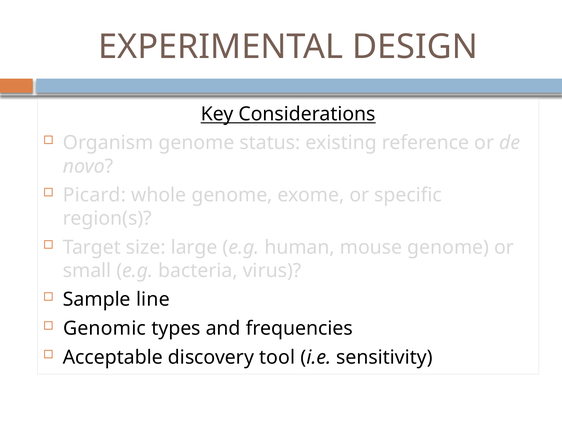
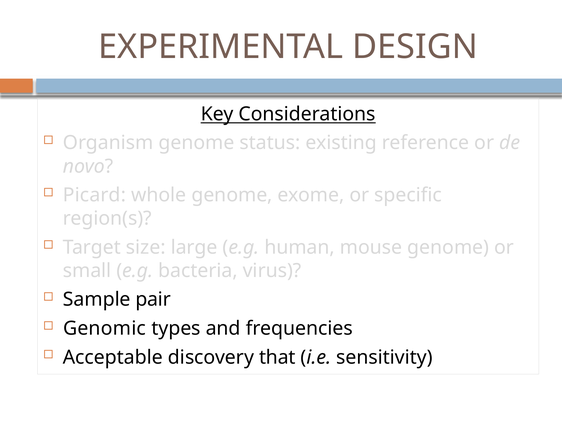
line: line -> pair
tool: tool -> that
